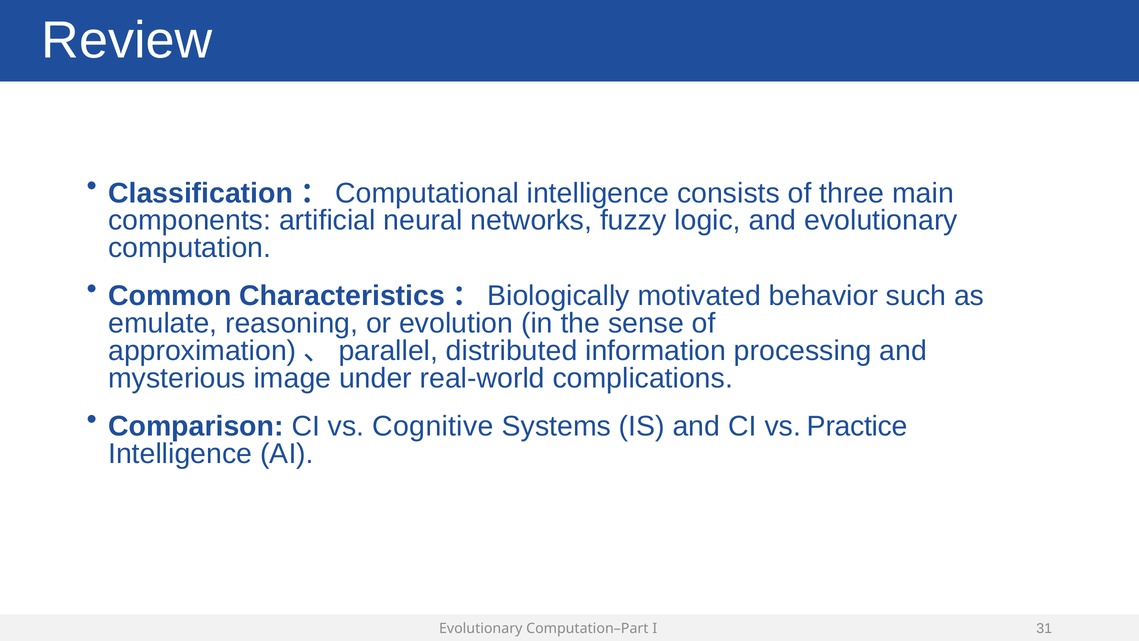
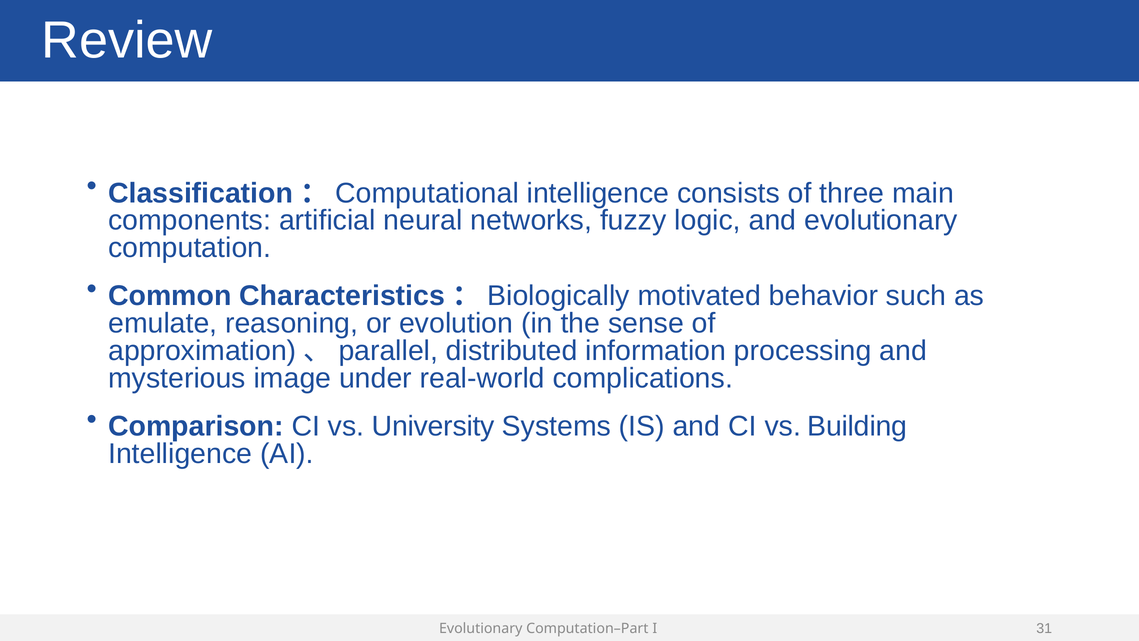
Cognitive: Cognitive -> University
Practice: Practice -> Building
